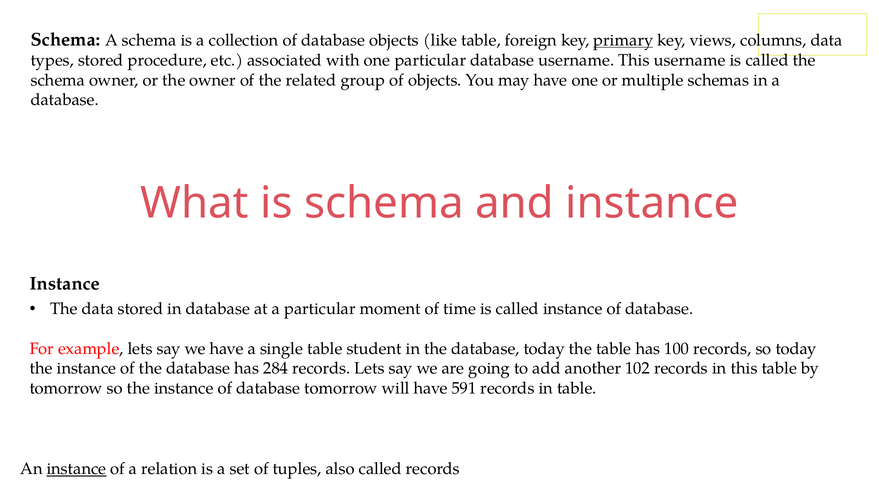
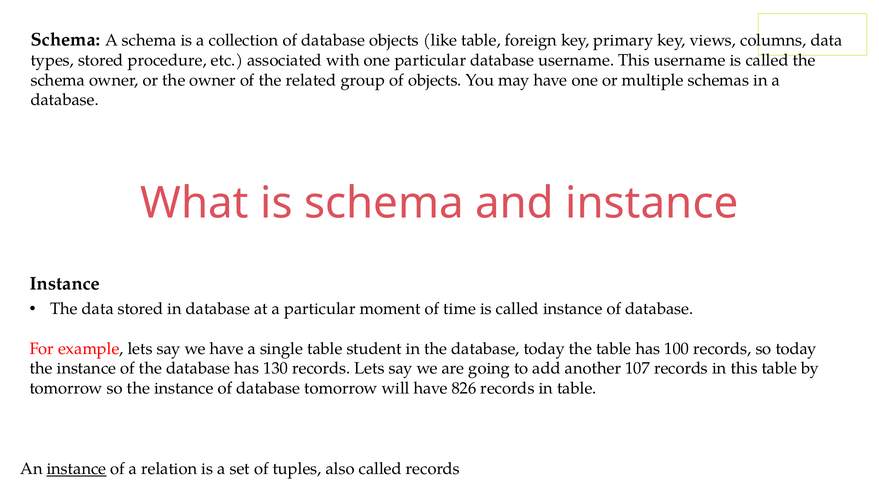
primary underline: present -> none
284: 284 -> 130
102: 102 -> 107
591: 591 -> 826
